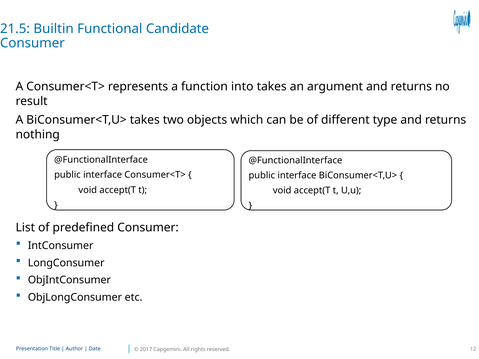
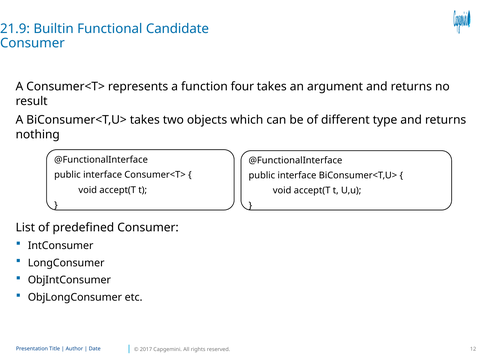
21.5: 21.5 -> 21.9
into: into -> four
